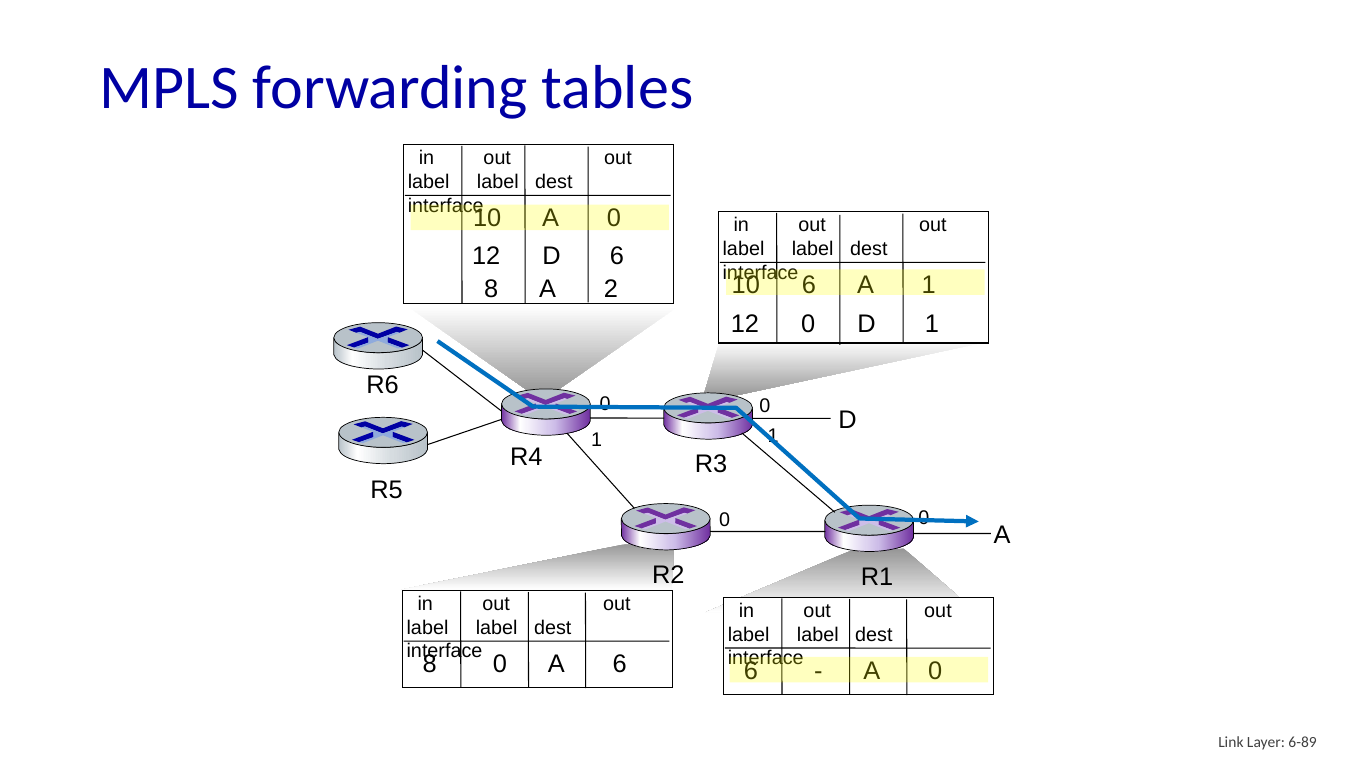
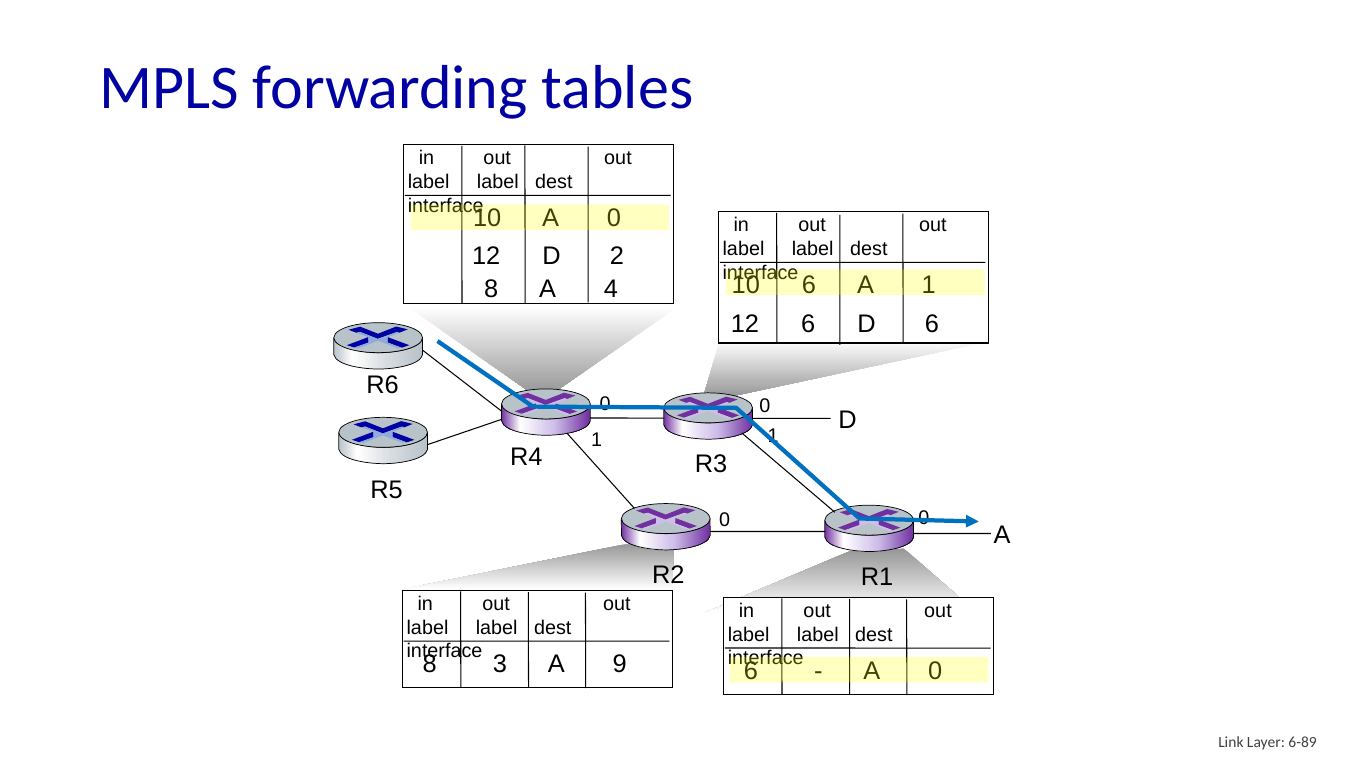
D 6: 6 -> 2
2: 2 -> 4
12 0: 0 -> 6
D 1: 1 -> 6
0 at (500, 663): 0 -> 3
A 6: 6 -> 9
